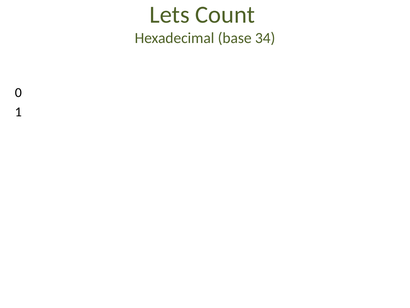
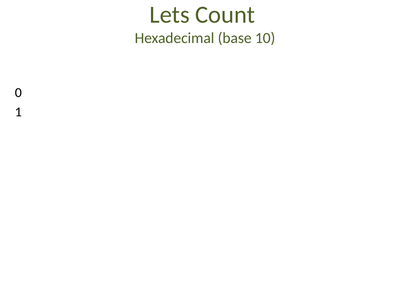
34: 34 -> 10
